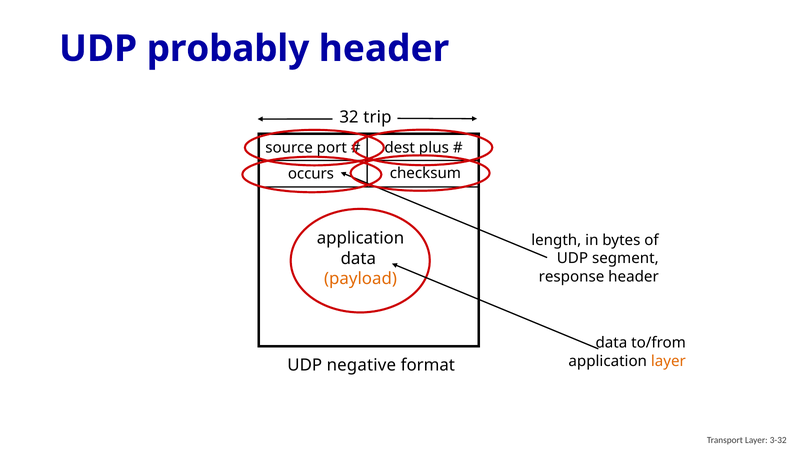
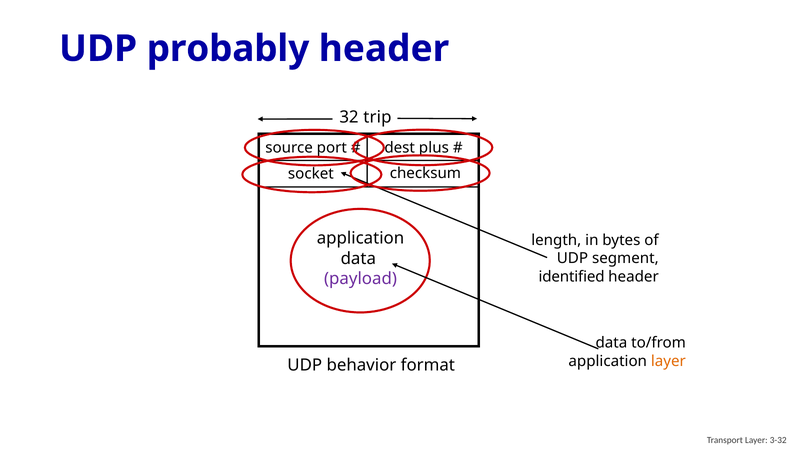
occurs: occurs -> socket
response: response -> identified
payload colour: orange -> purple
negative: negative -> behavior
